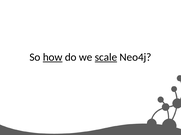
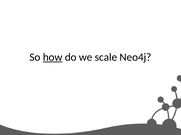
scale underline: present -> none
